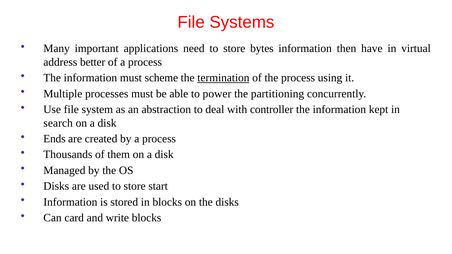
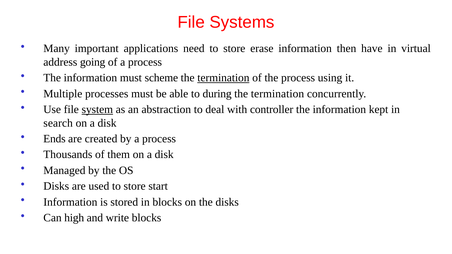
bytes: bytes -> erase
better: better -> going
power: power -> during
partitioning at (278, 94): partitioning -> termination
system underline: none -> present
card: card -> high
